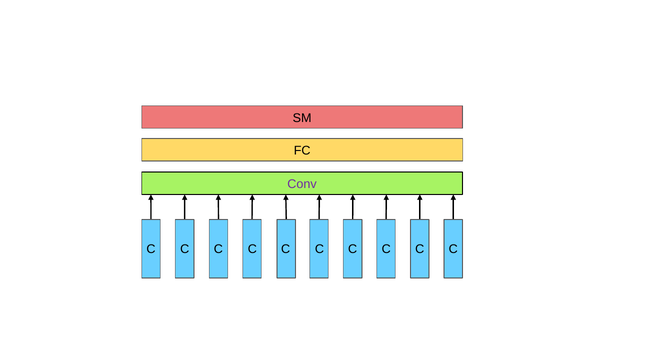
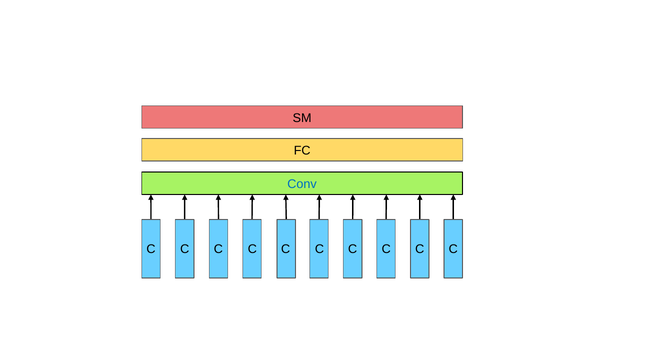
Conv colour: purple -> blue
